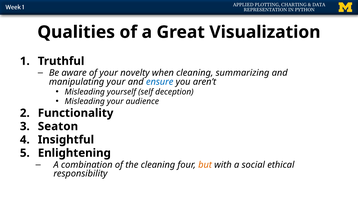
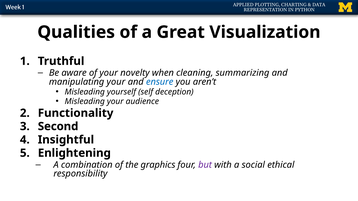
Seaton: Seaton -> Second
the cleaning: cleaning -> graphics
but colour: orange -> purple
